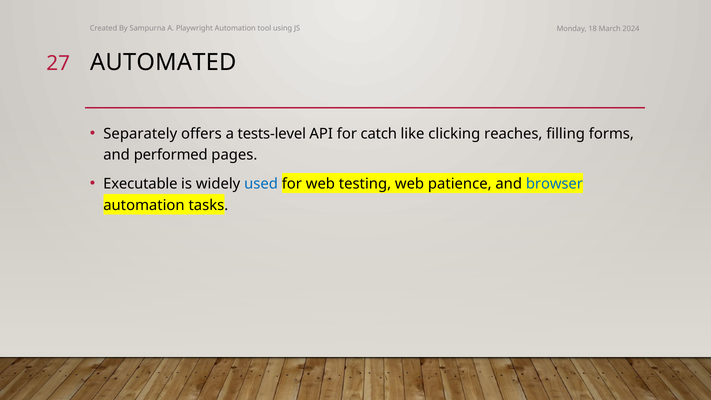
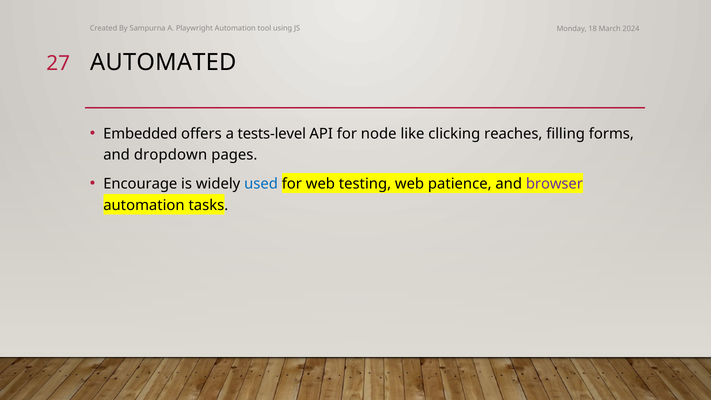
Separately: Separately -> Embedded
catch: catch -> node
performed: performed -> dropdown
Executable: Executable -> Encourage
browser colour: blue -> purple
